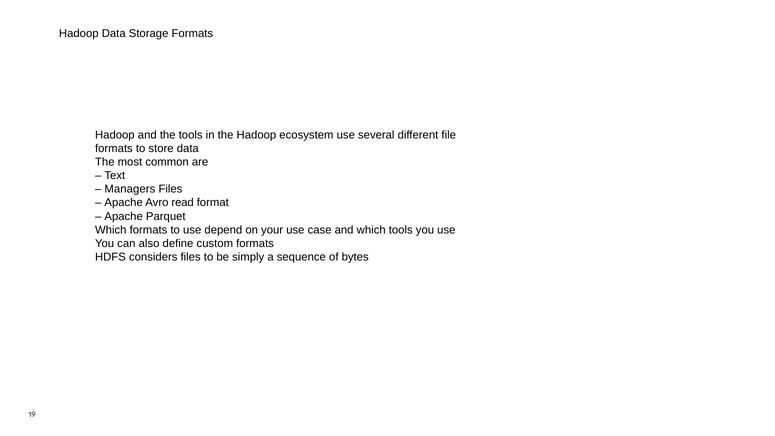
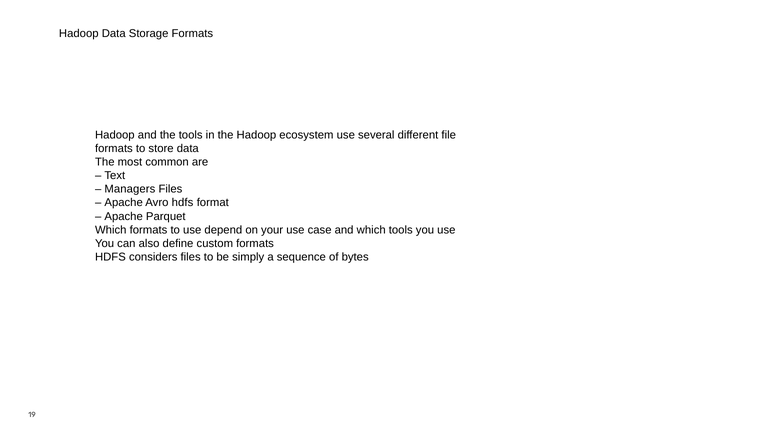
Avro read: read -> hdfs
